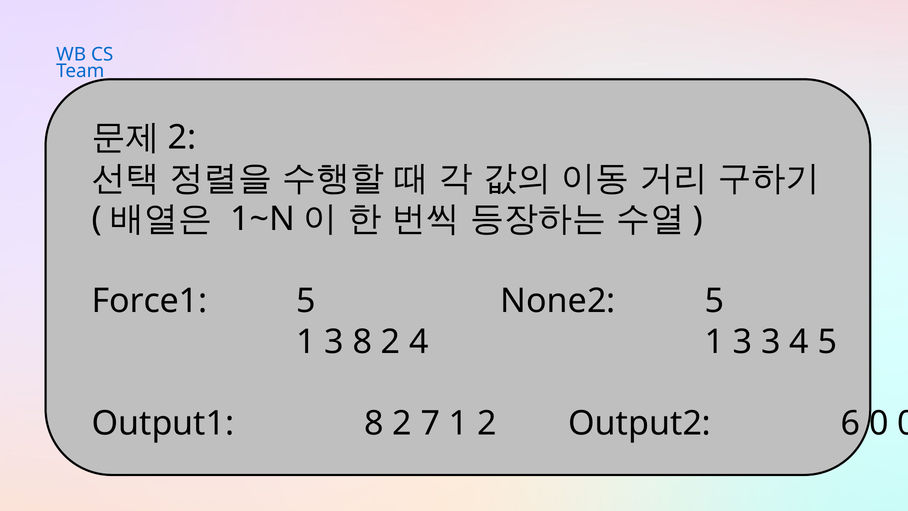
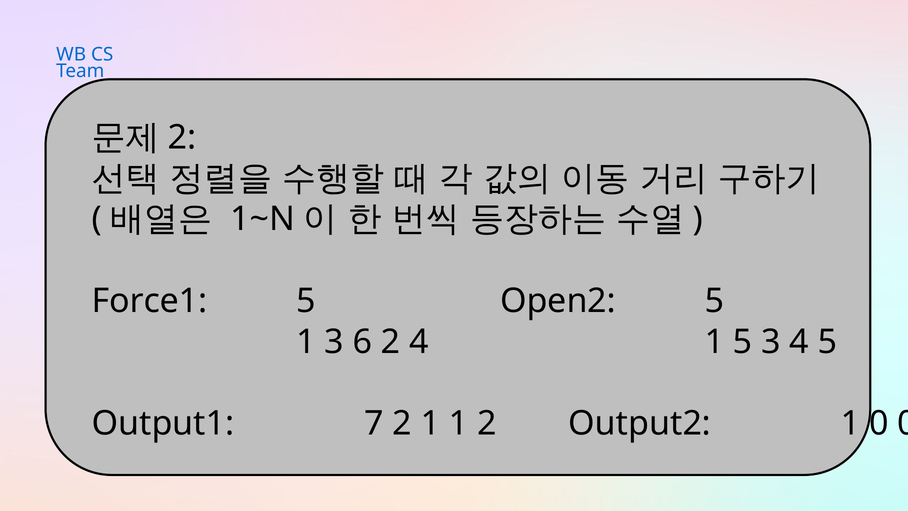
None2: None2 -> Open2
3 8: 8 -> 6
4 1 3: 3 -> 5
Output1 8: 8 -> 7
2 7: 7 -> 1
Output2 6: 6 -> 1
